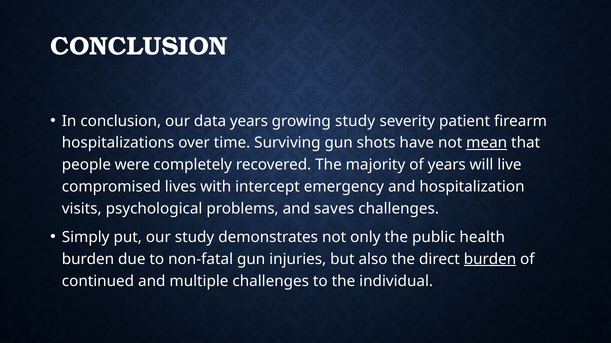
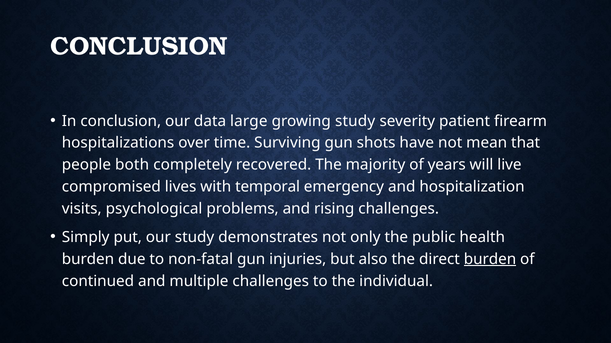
data years: years -> large
mean underline: present -> none
were: were -> both
intercept: intercept -> temporal
saves: saves -> rising
